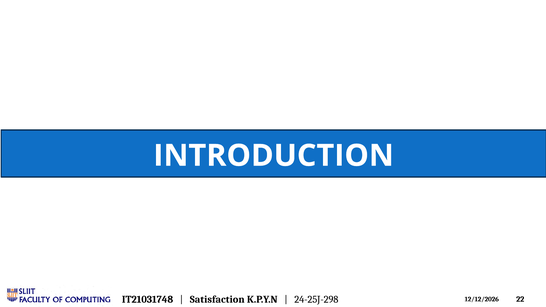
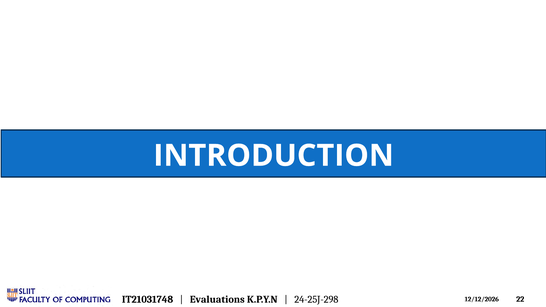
Satisfaction: Satisfaction -> Evaluations
